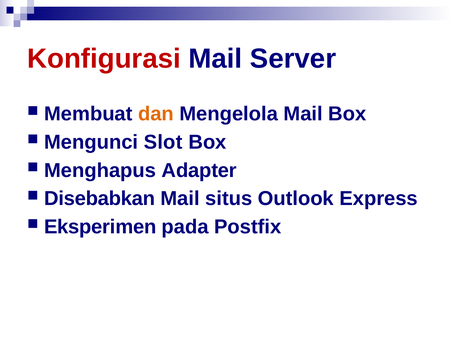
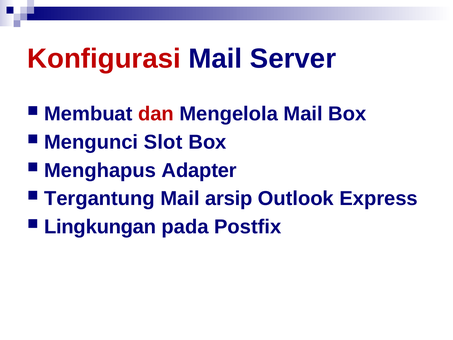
dan colour: orange -> red
Disebabkan: Disebabkan -> Tergantung
situs: situs -> arsip
Eksperimen: Eksperimen -> Lingkungan
